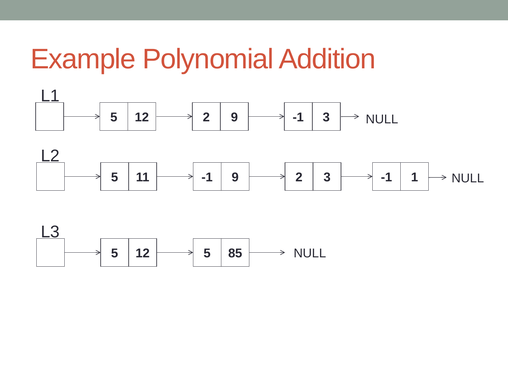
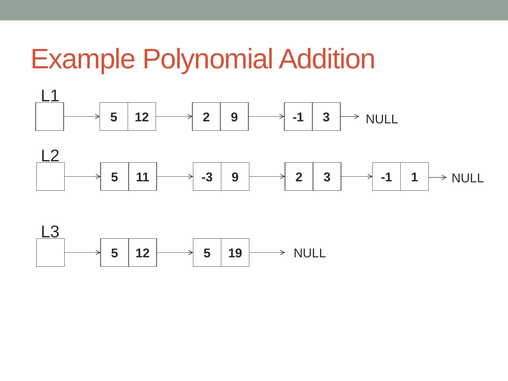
-1 at (207, 177): -1 -> -3
85: 85 -> 19
